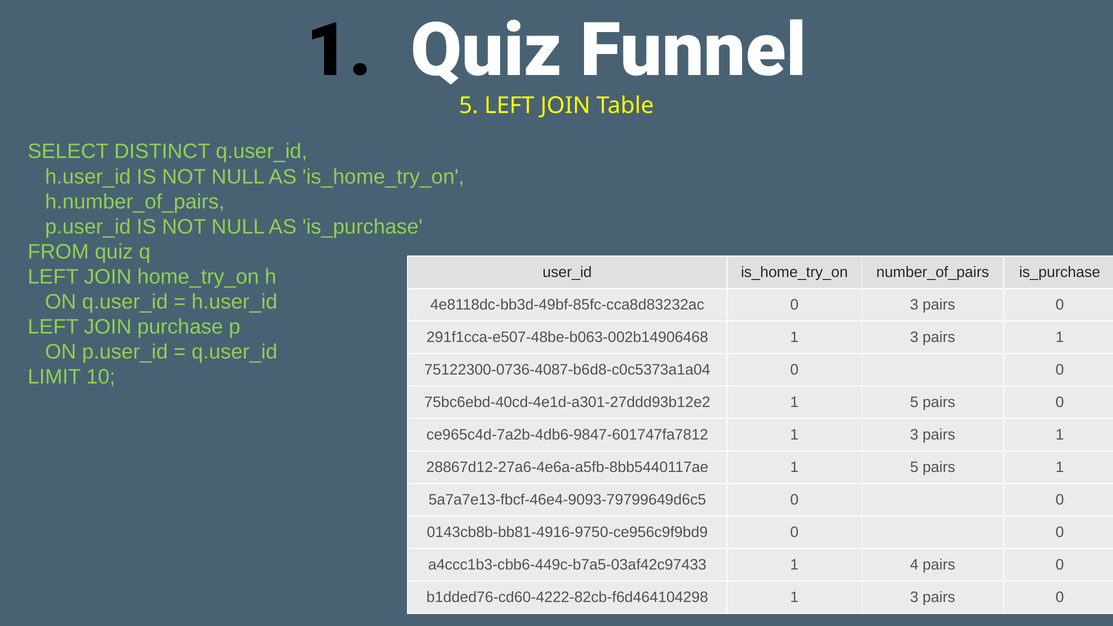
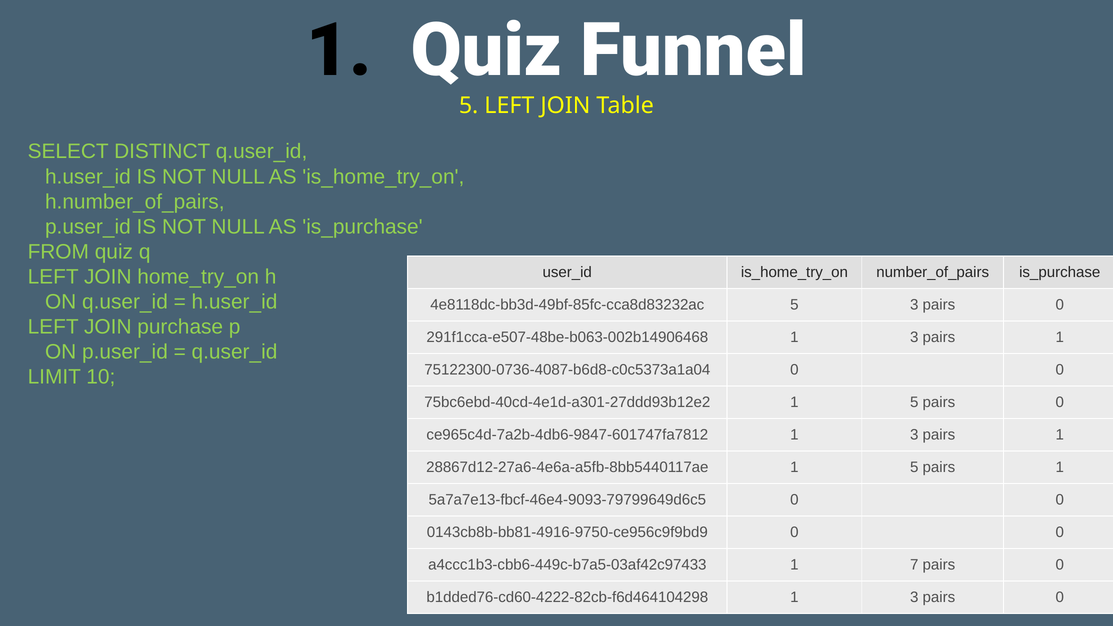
4e8118dc-bb3d-49bf-85fc-cca8d83232ac 0: 0 -> 5
4: 4 -> 7
